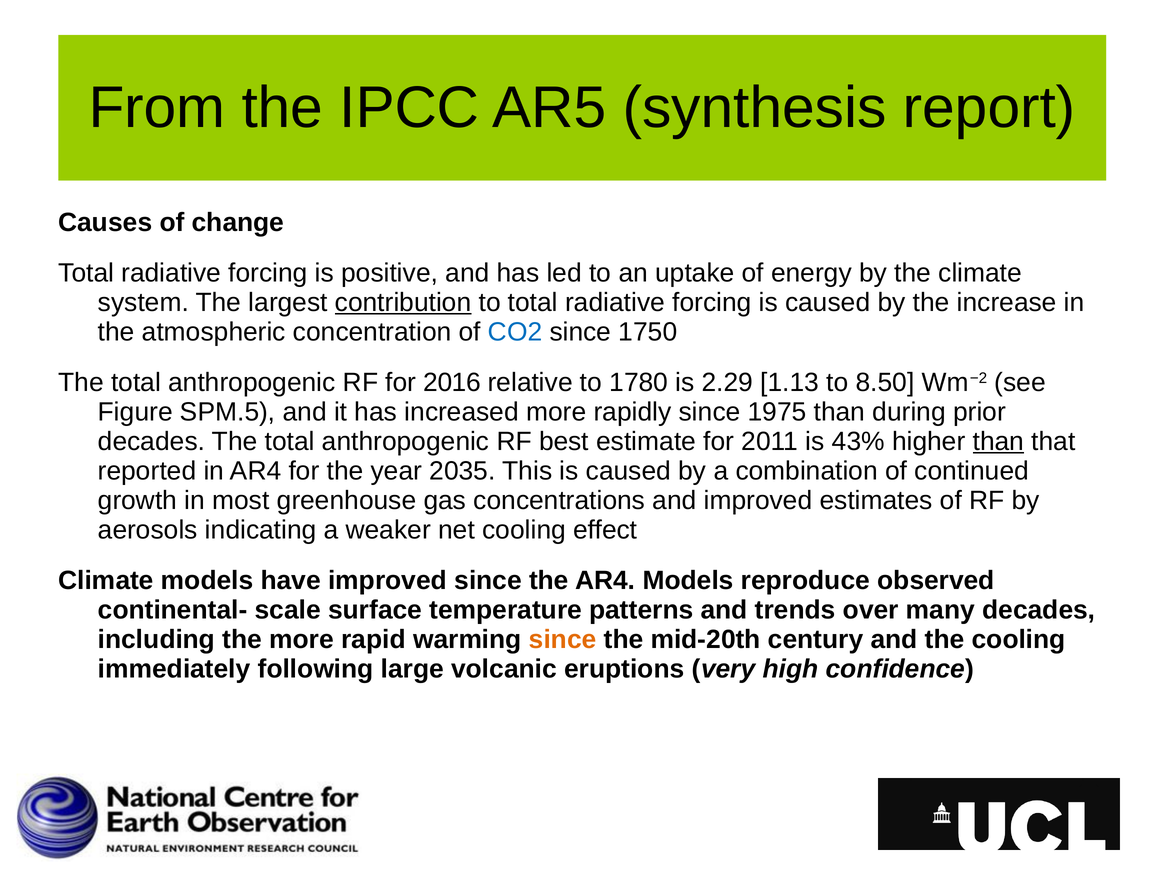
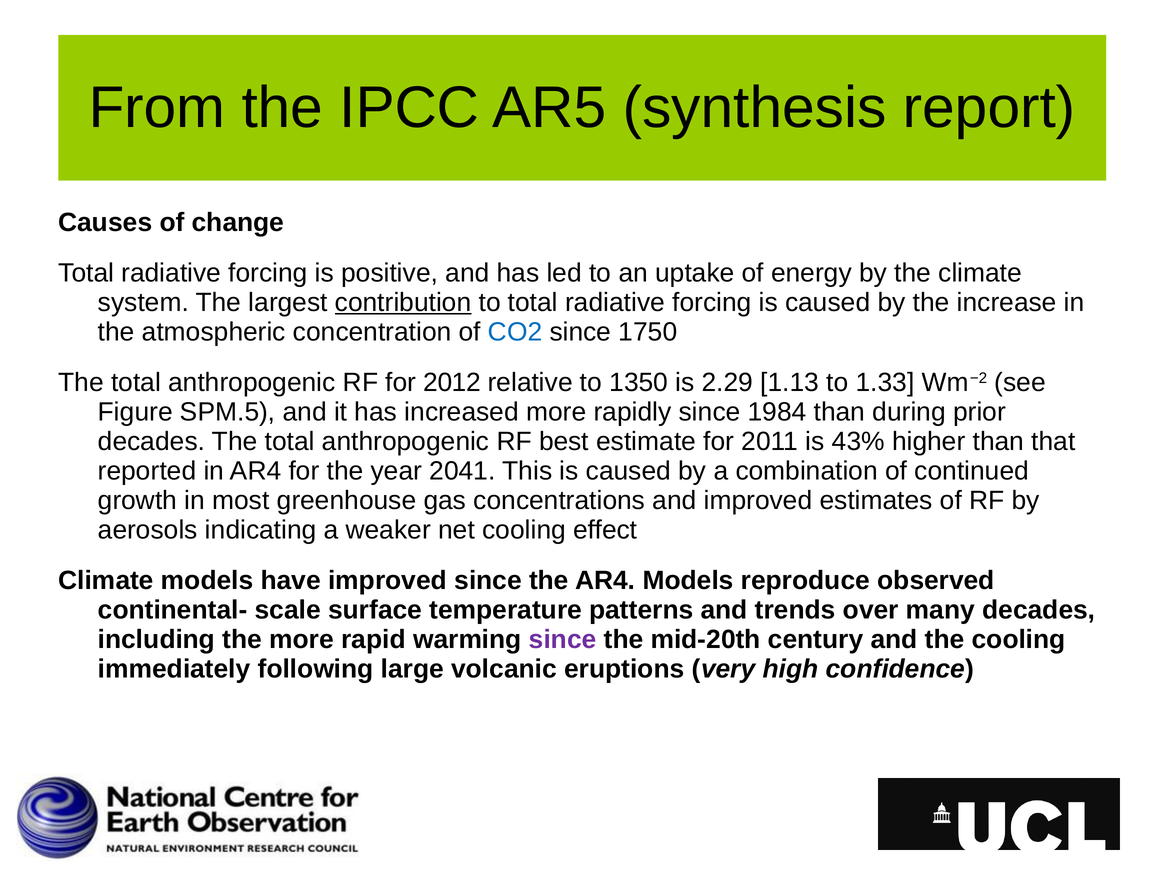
2016: 2016 -> 2012
1780: 1780 -> 1350
8.50: 8.50 -> 1.33
1975: 1975 -> 1984
than at (998, 441) underline: present -> none
2035: 2035 -> 2041
since at (563, 639) colour: orange -> purple
